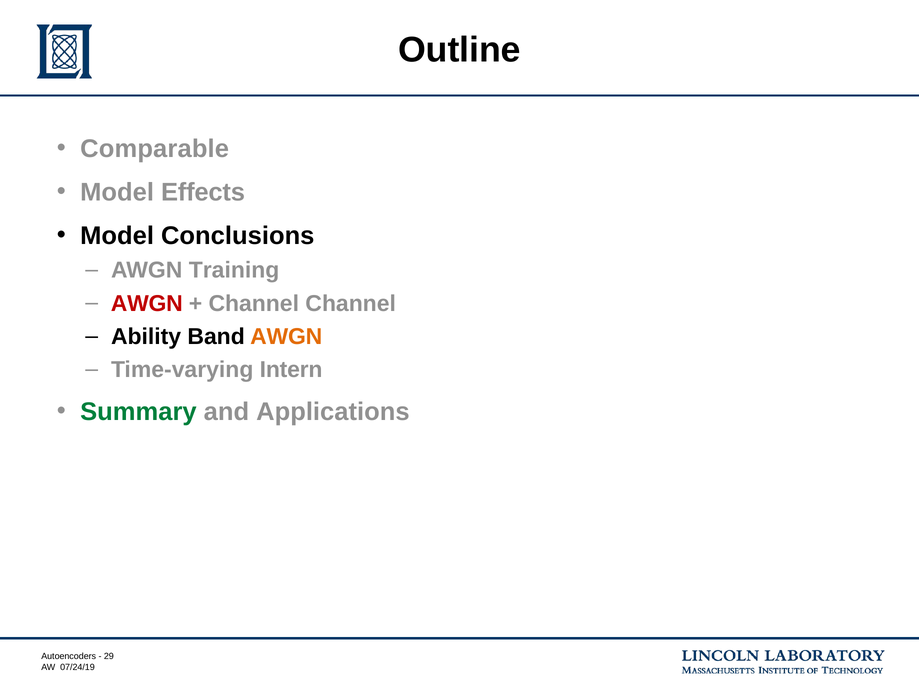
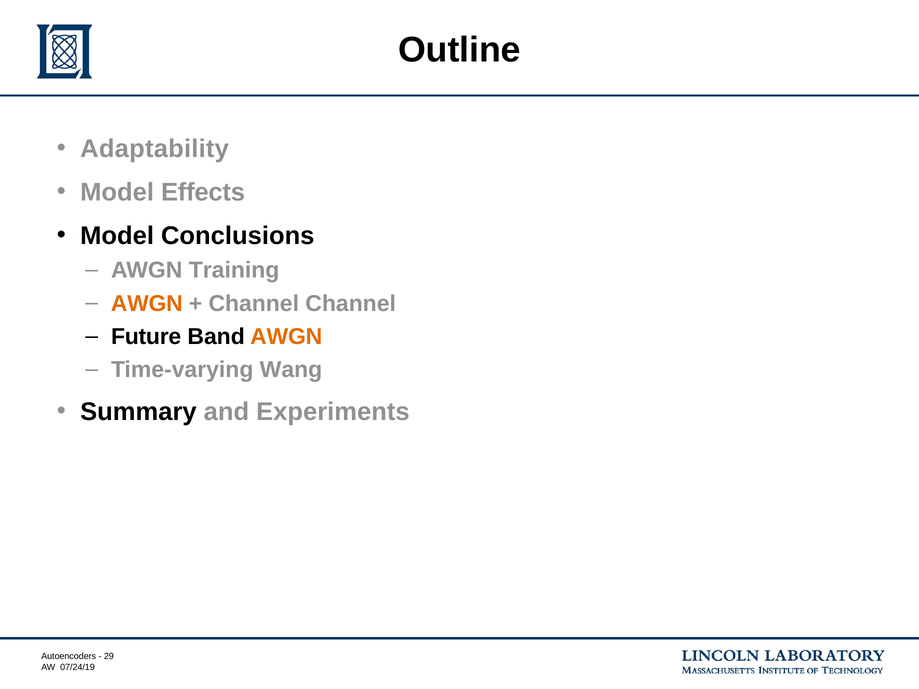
Comparable: Comparable -> Adaptability
AWGN at (147, 304) colour: red -> orange
Ability: Ability -> Future
Intern: Intern -> Wang
Summary colour: green -> black
Applications: Applications -> Experiments
